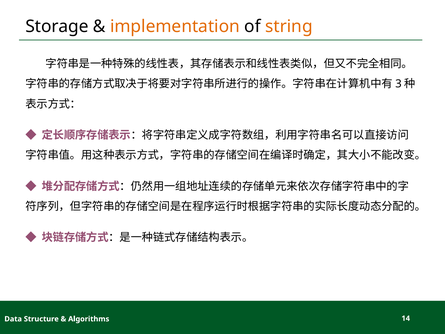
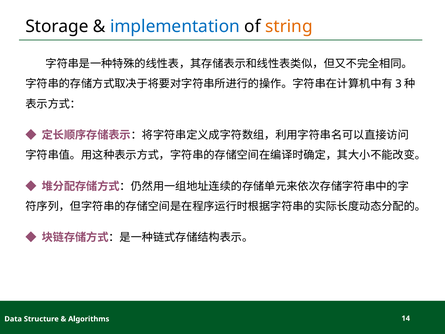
implementation colour: orange -> blue
